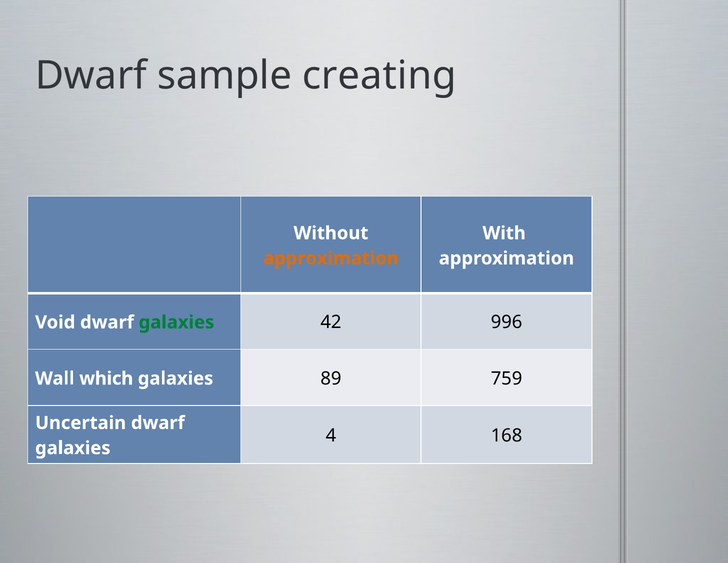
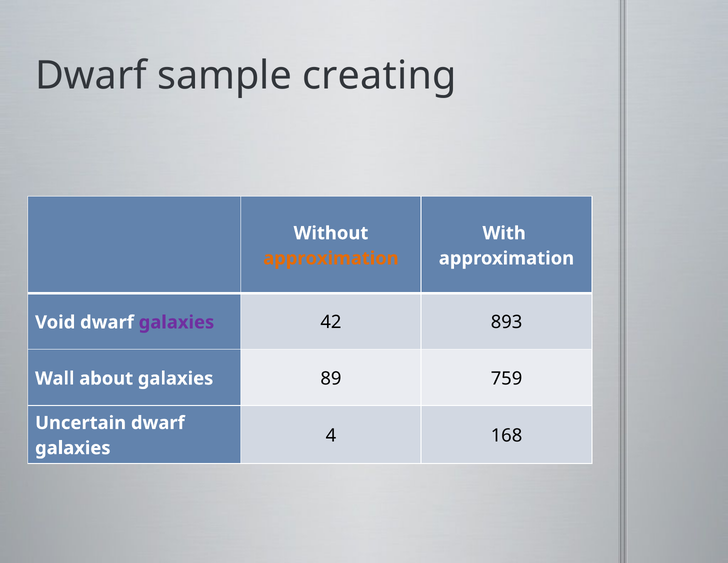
galaxies at (176, 322) colour: green -> purple
996: 996 -> 893
which: which -> about
